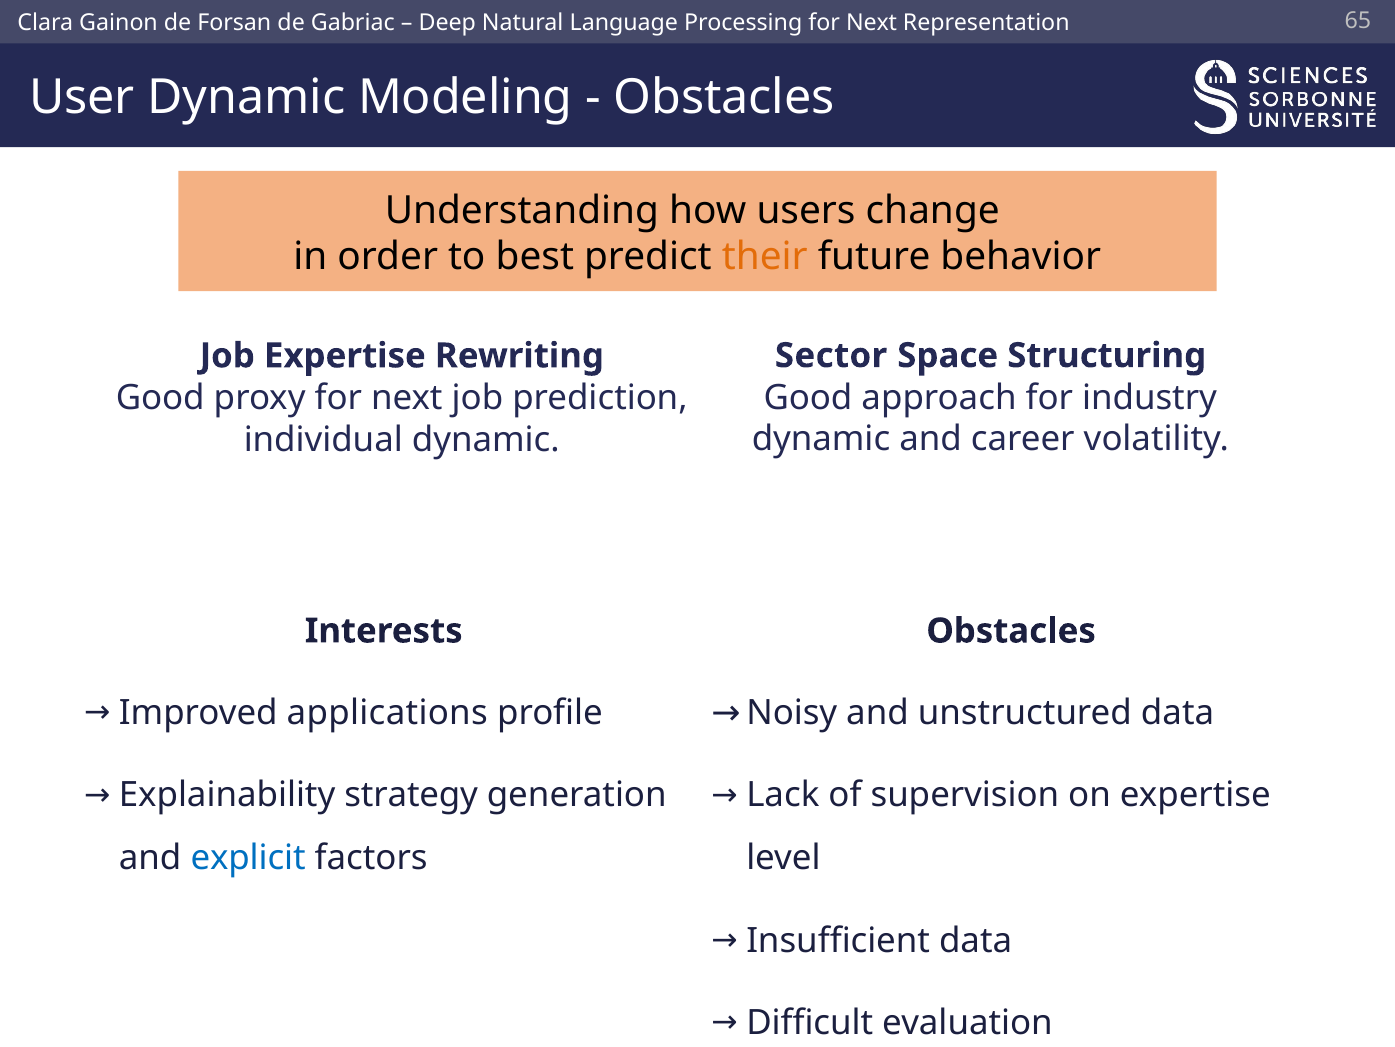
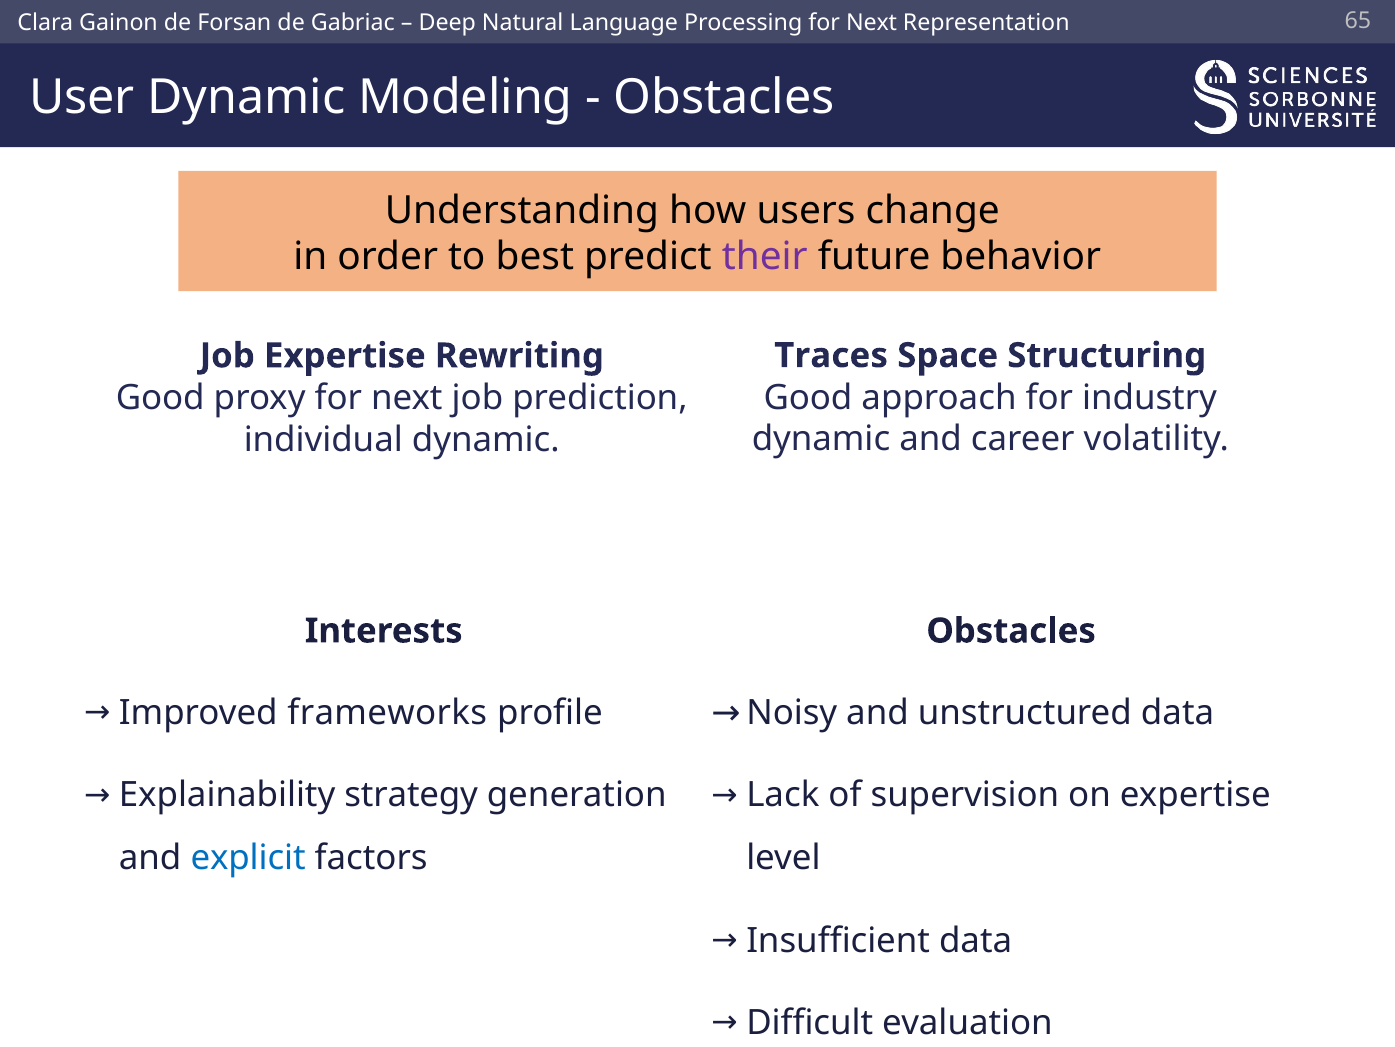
their colour: orange -> purple
Sector: Sector -> Traces
applications: applications -> frameworks
